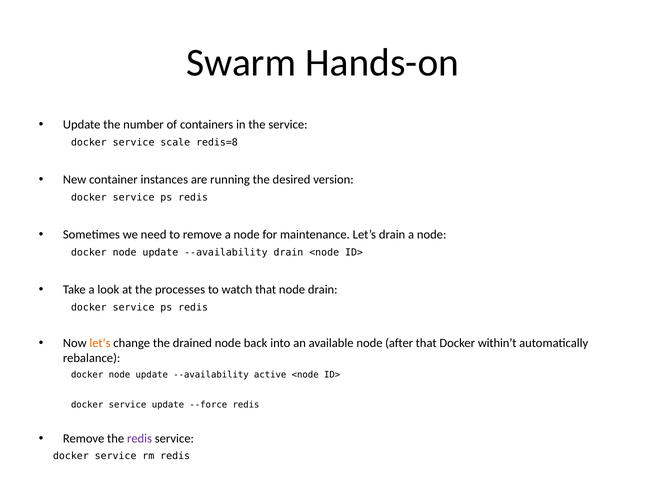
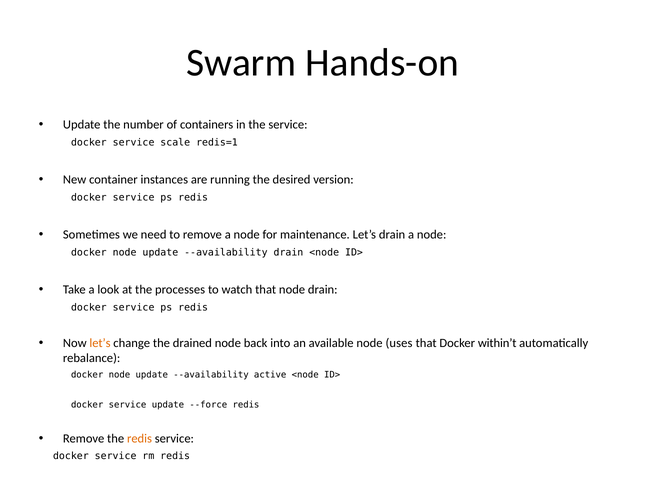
redis=8: redis=8 -> redis=1
after: after -> uses
redis at (140, 438) colour: purple -> orange
